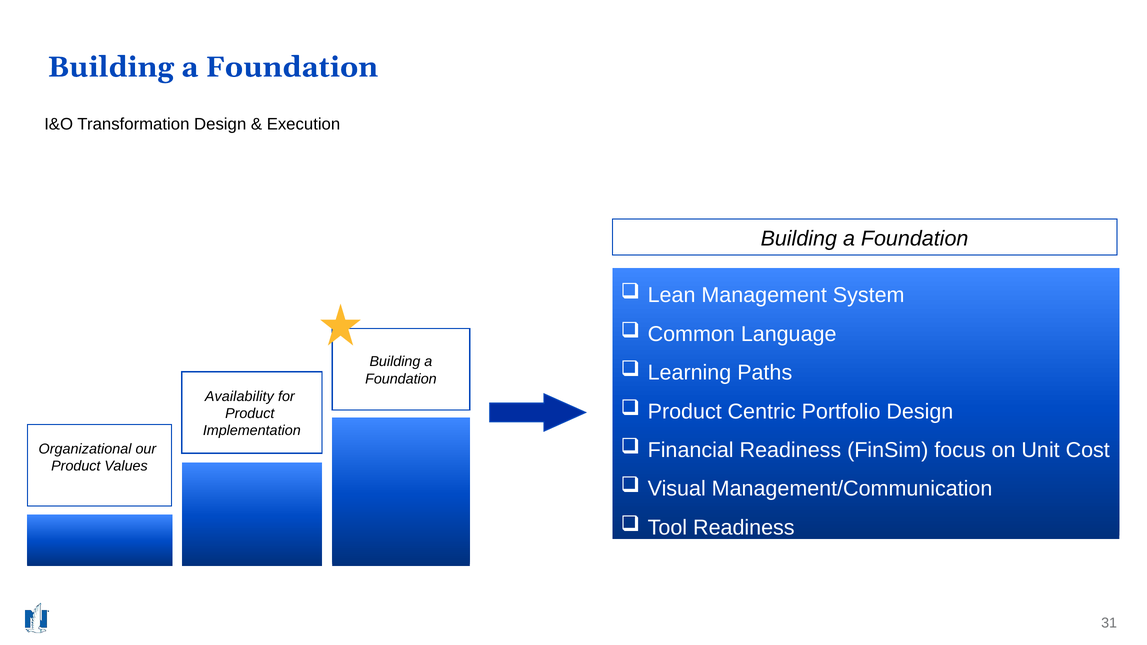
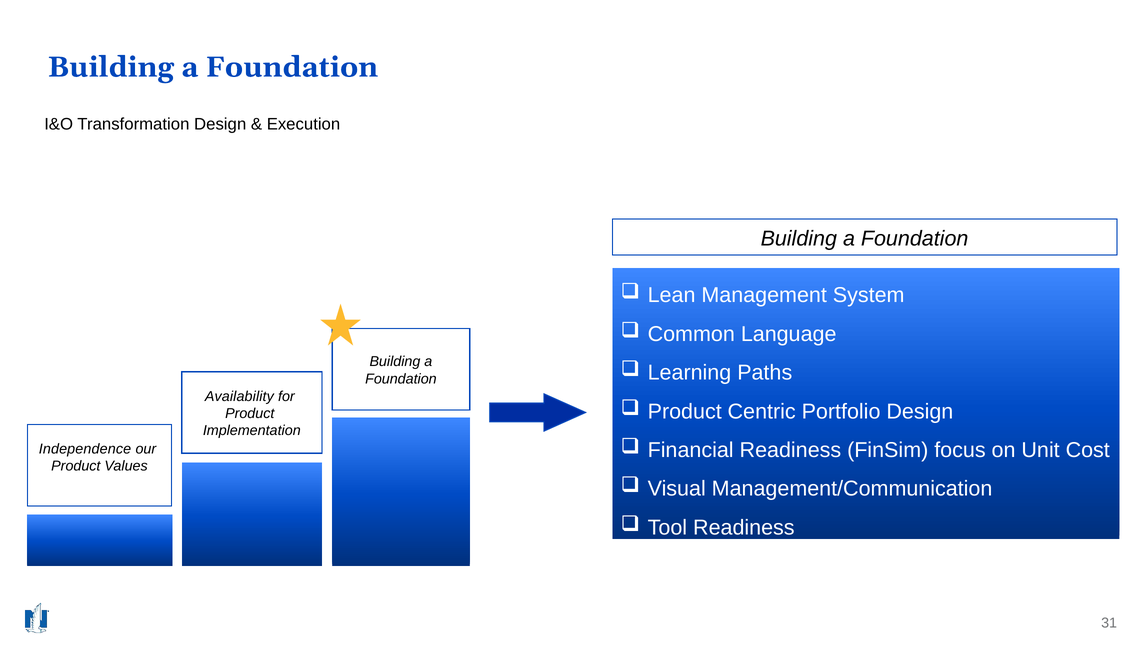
Organizational: Organizational -> Independence
